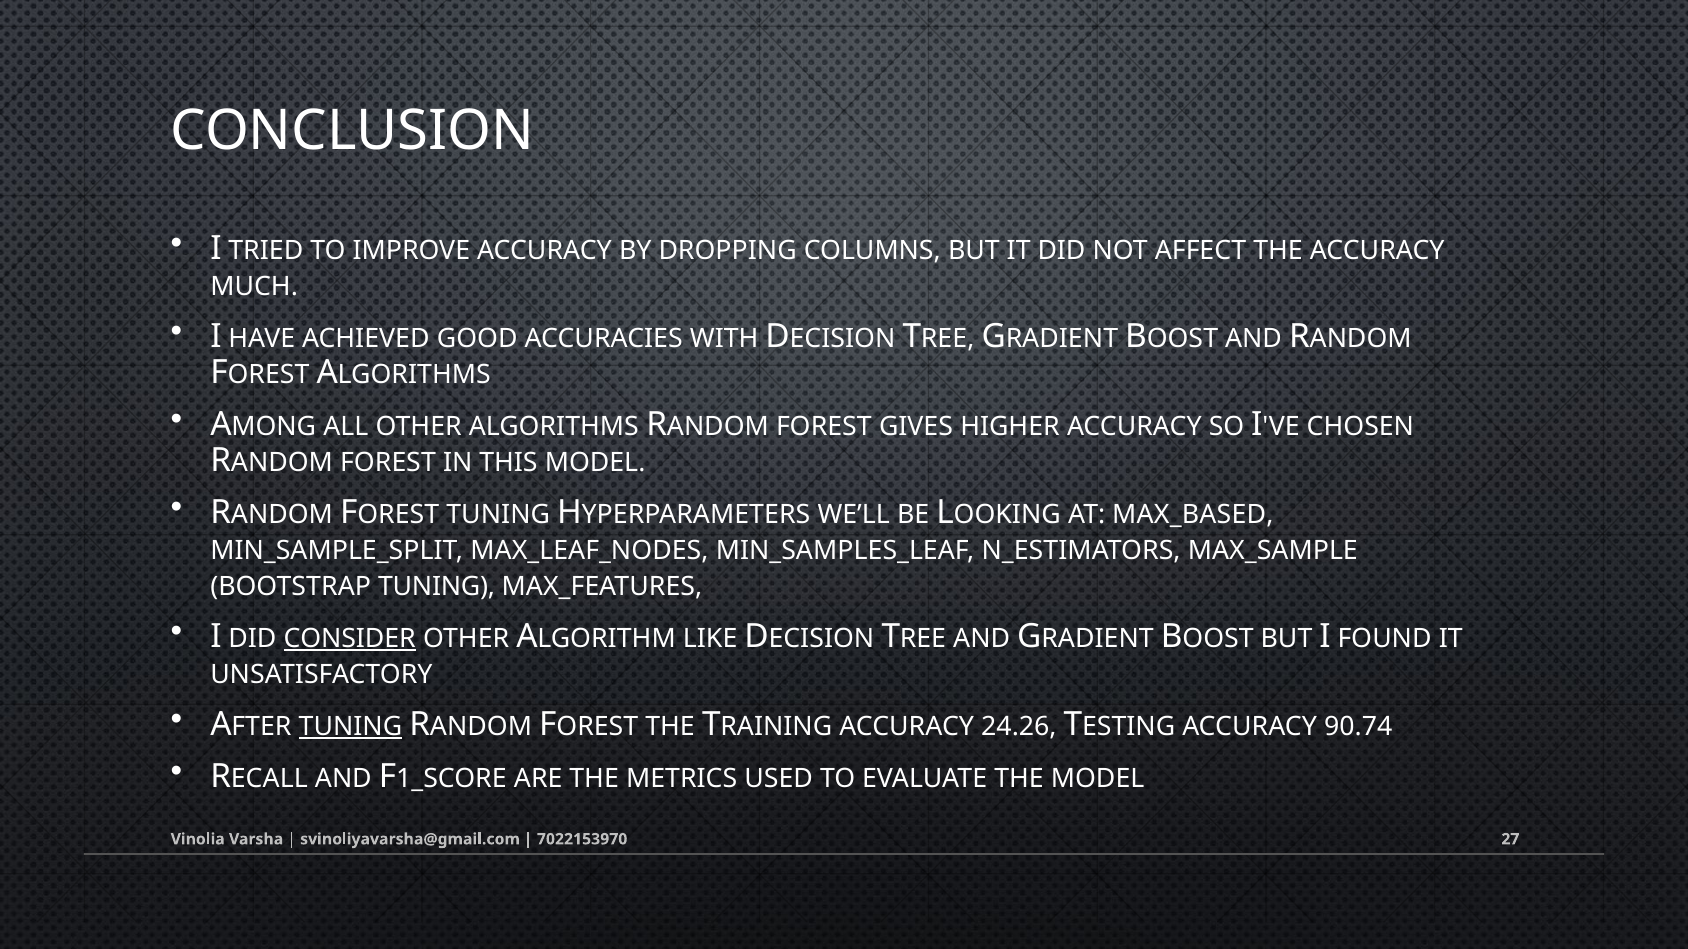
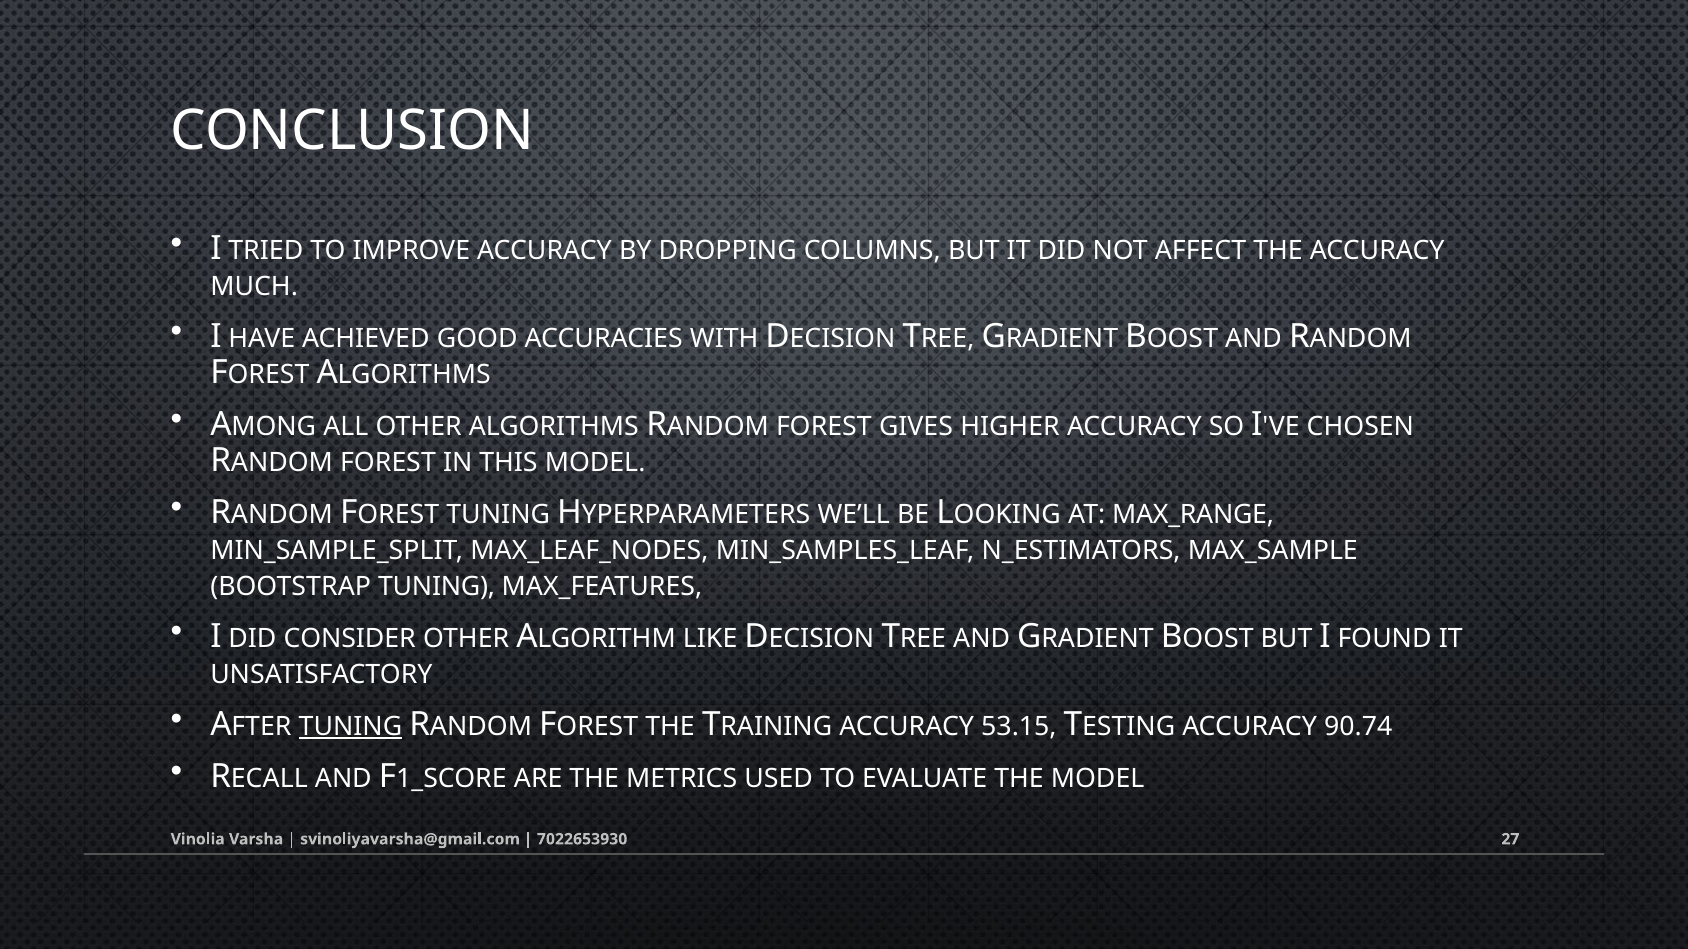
MAX_BASED: MAX_BASED -> MAX_RANGE
CONSIDER underline: present -> none
24.26: 24.26 -> 53.15
7022153970: 7022153970 -> 7022653930
